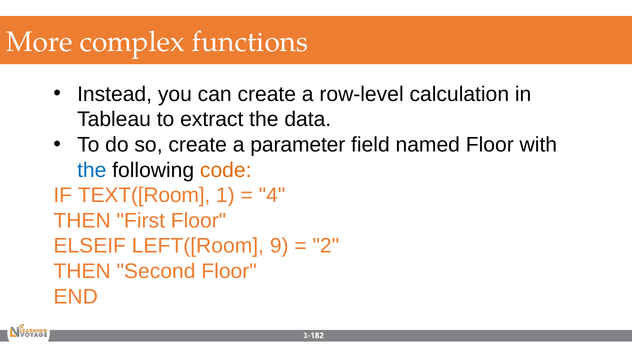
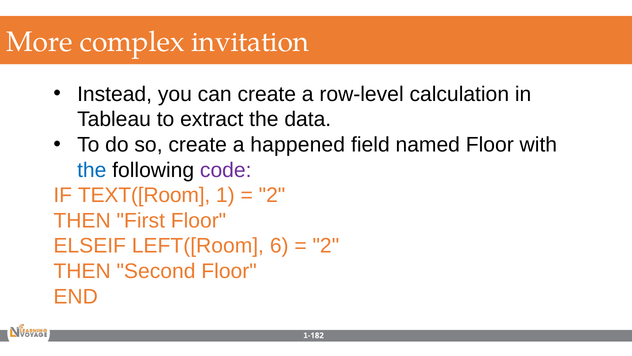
functions: functions -> invitation
parameter: parameter -> happened
code colour: orange -> purple
4 at (272, 195): 4 -> 2
9: 9 -> 6
